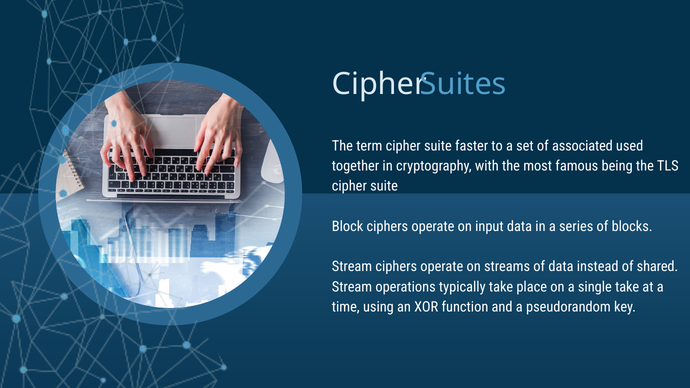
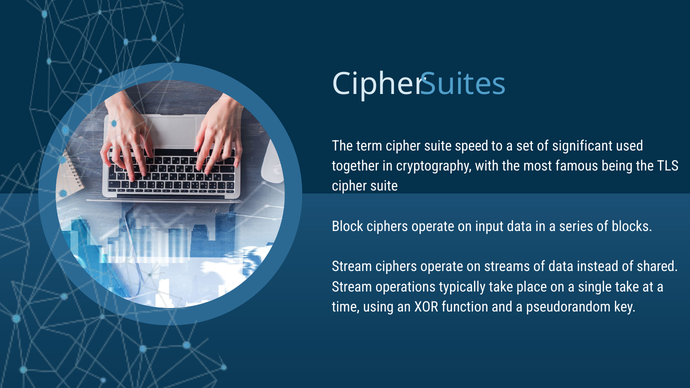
faster: faster -> speed
associated: associated -> significant
